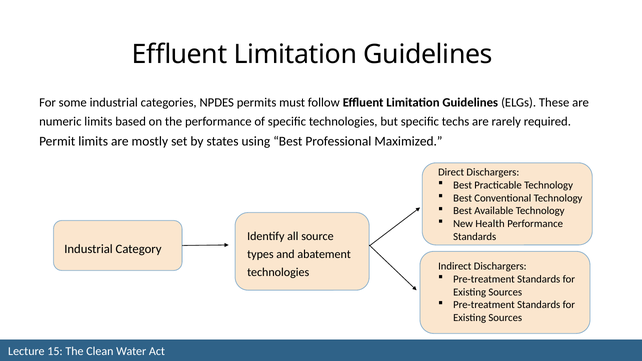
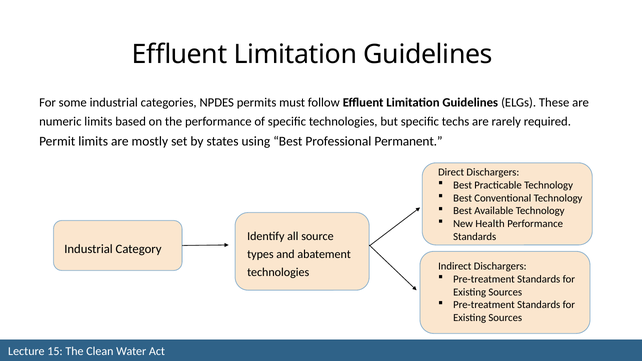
Maximized: Maximized -> Permanent
